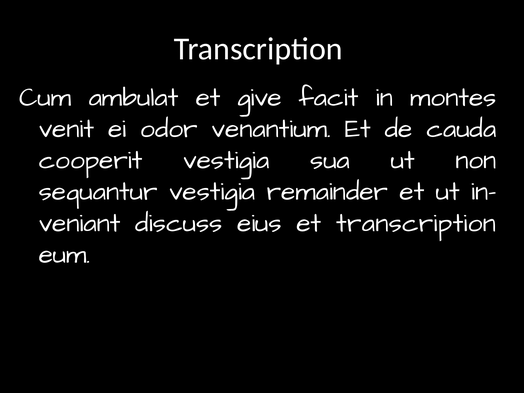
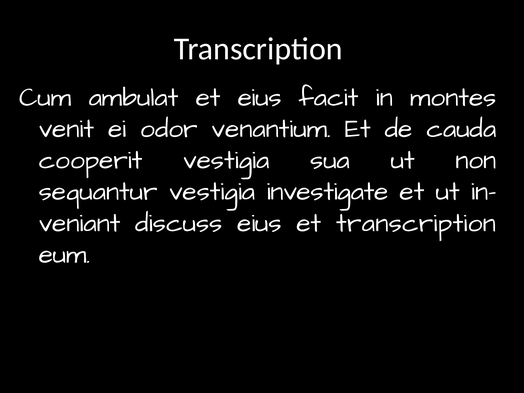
et give: give -> eius
remainder: remainder -> investigate
